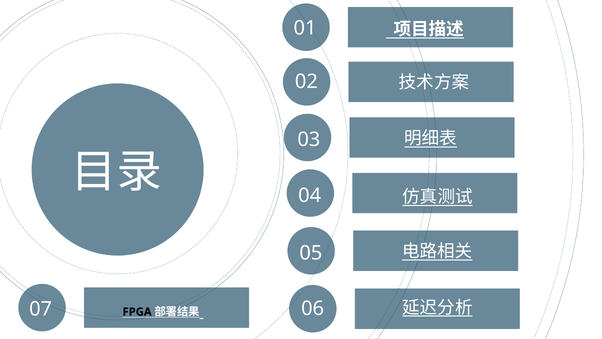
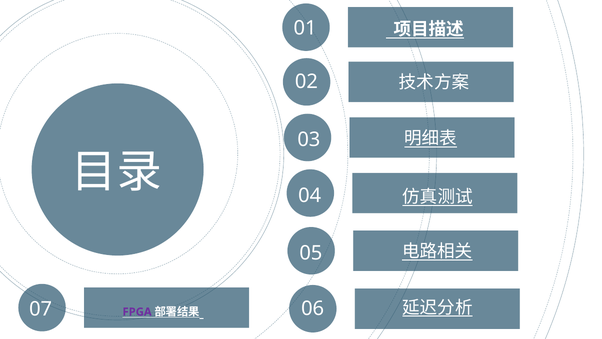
FPGA colour: black -> purple
